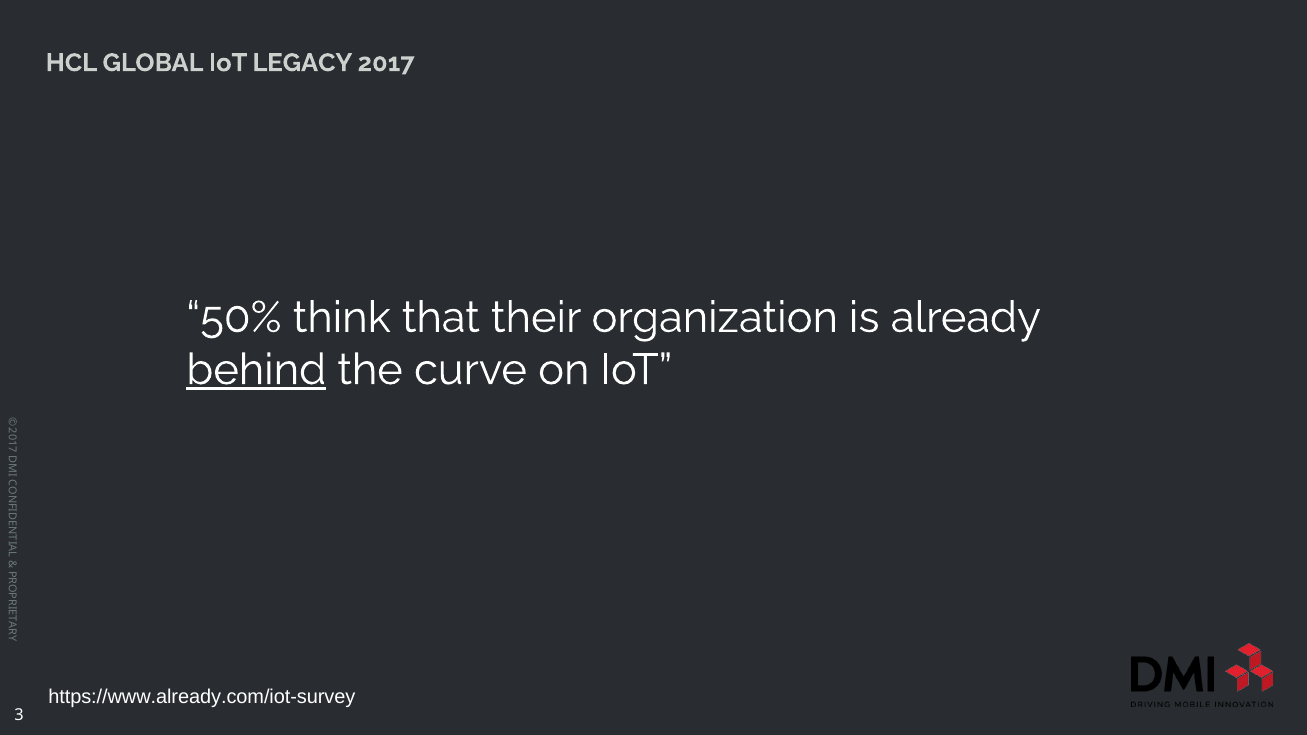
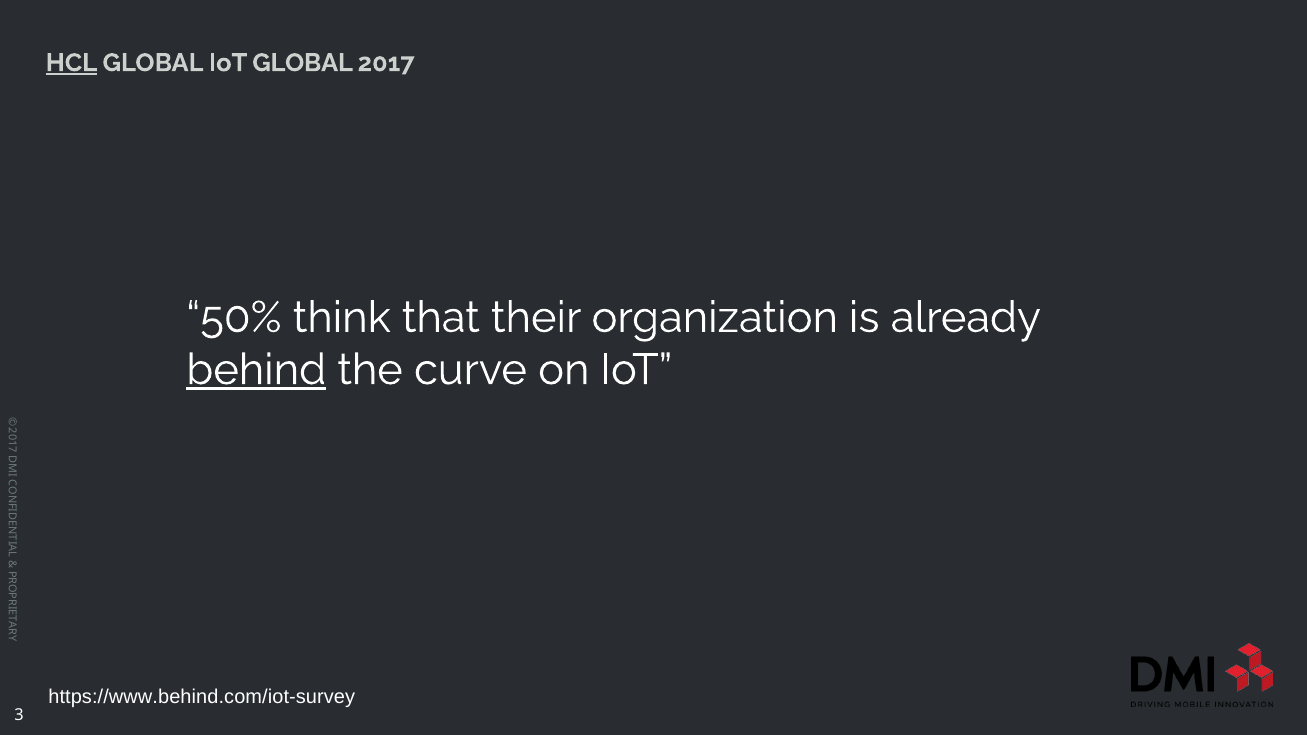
HCL underline: none -> present
IoT LEGACY: LEGACY -> GLOBAL
https://www.already.com/iot-survey: https://www.already.com/iot-survey -> https://www.behind.com/iot-survey
